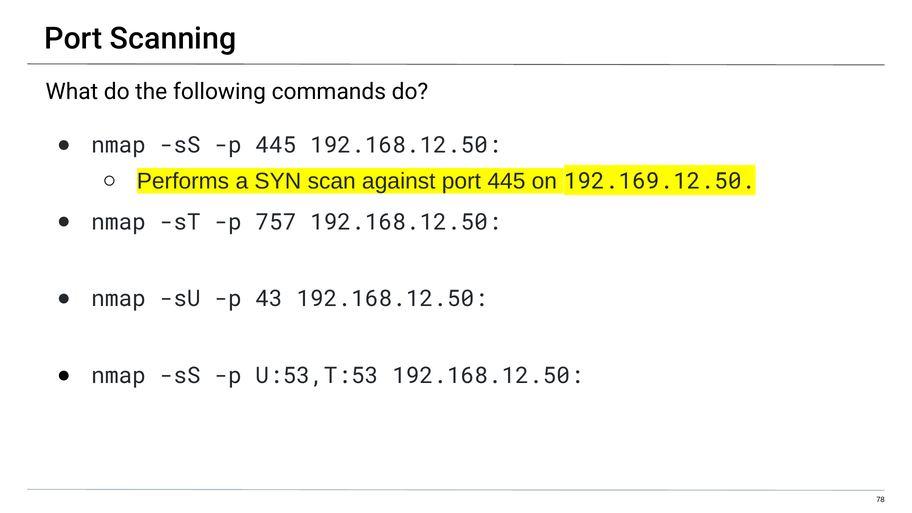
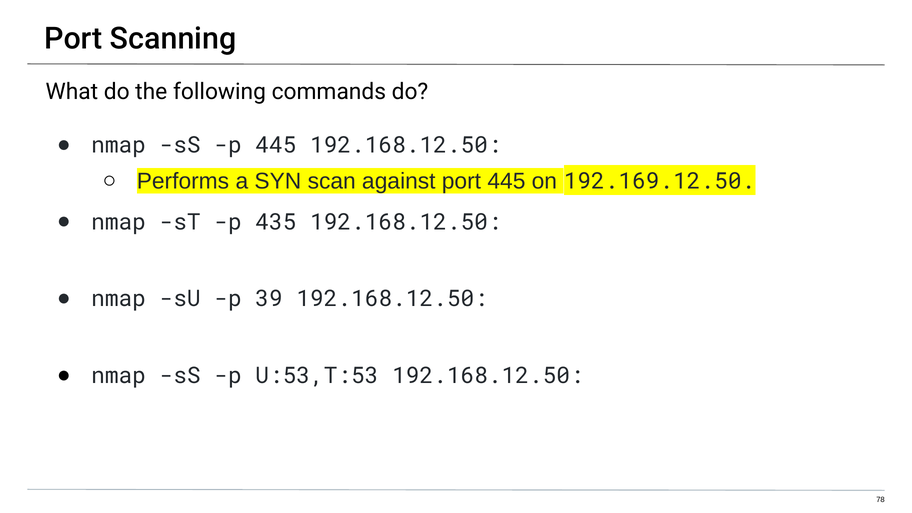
757: 757 -> 435
43: 43 -> 39
